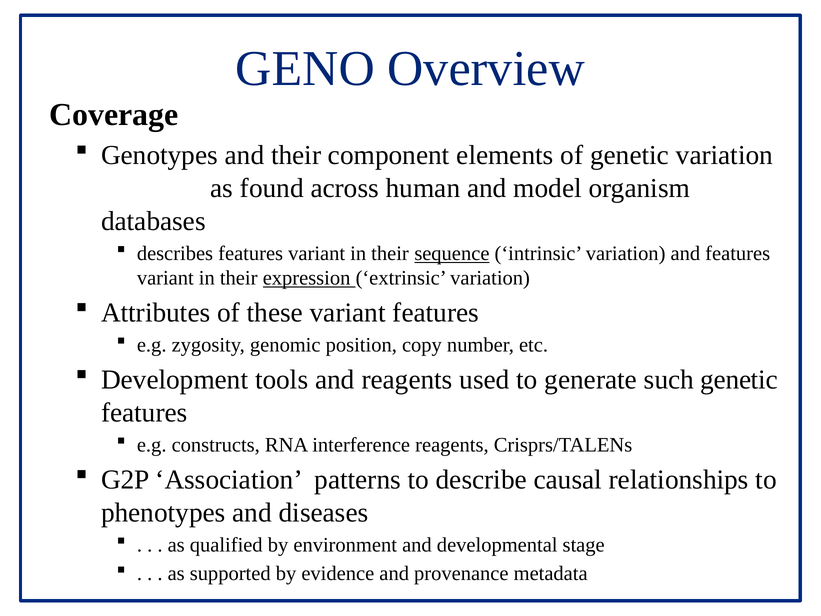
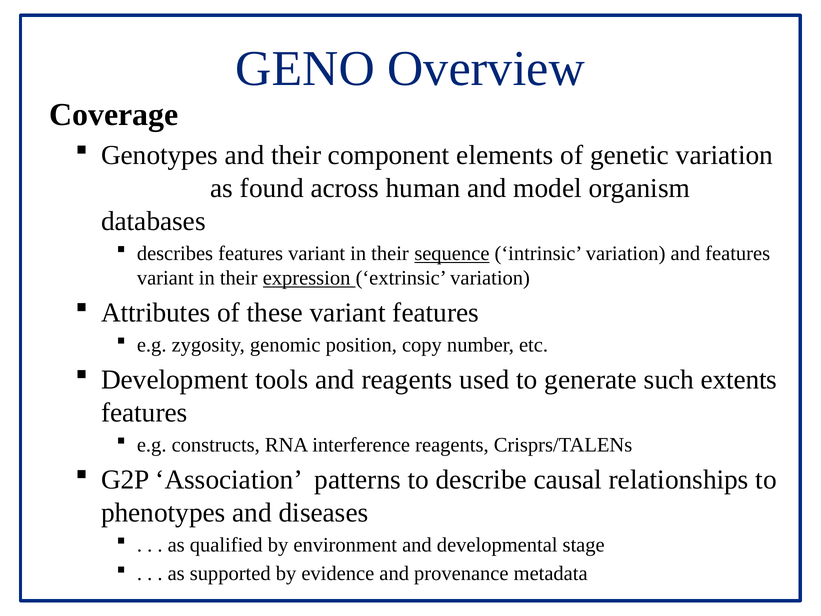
such genetic: genetic -> extents
